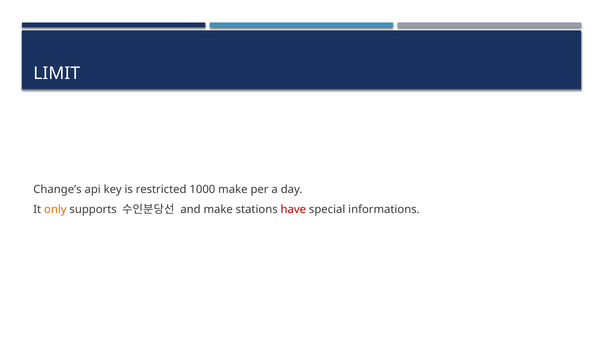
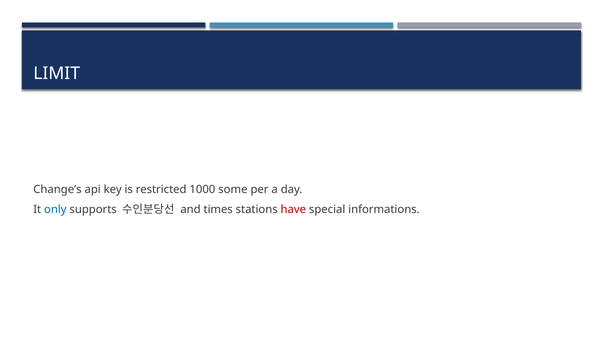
1000 make: make -> some
only colour: orange -> blue
and make: make -> times
